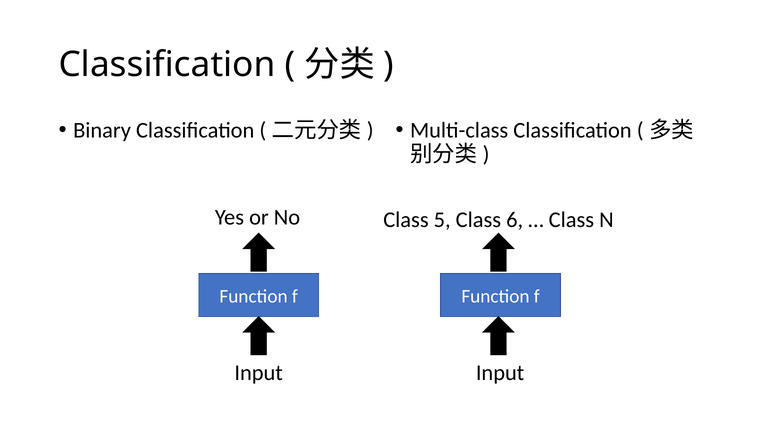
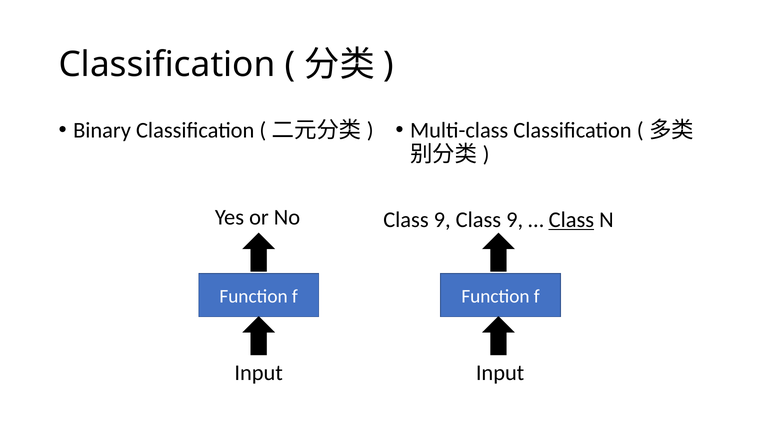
No Class 5: 5 -> 9
6 at (515, 220): 6 -> 9
Class at (571, 220) underline: none -> present
